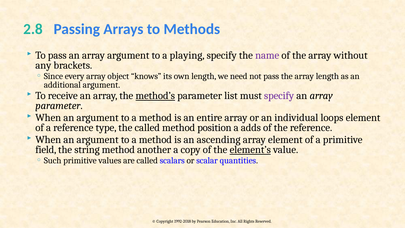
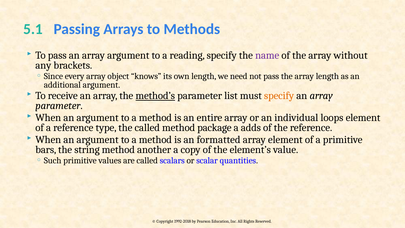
2.8: 2.8 -> 5.1
playing: playing -> reading
specify at (279, 96) colour: purple -> orange
position: position -> package
ascending: ascending -> formatted
field: field -> bars
element’s underline: present -> none
